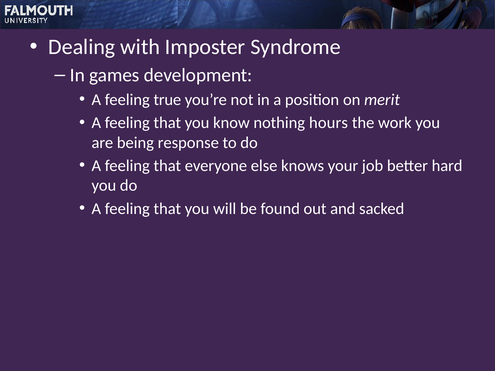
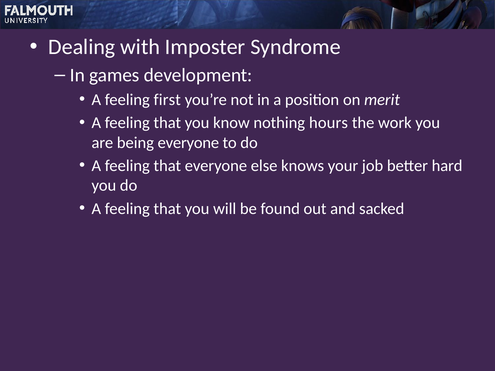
true: true -> first
being response: response -> everyone
